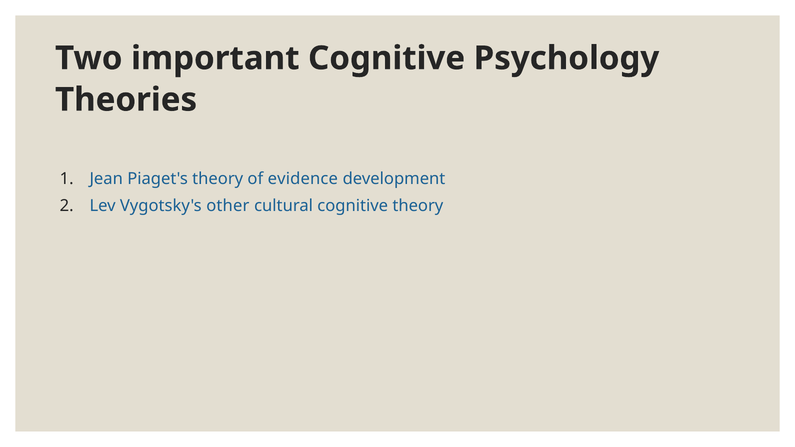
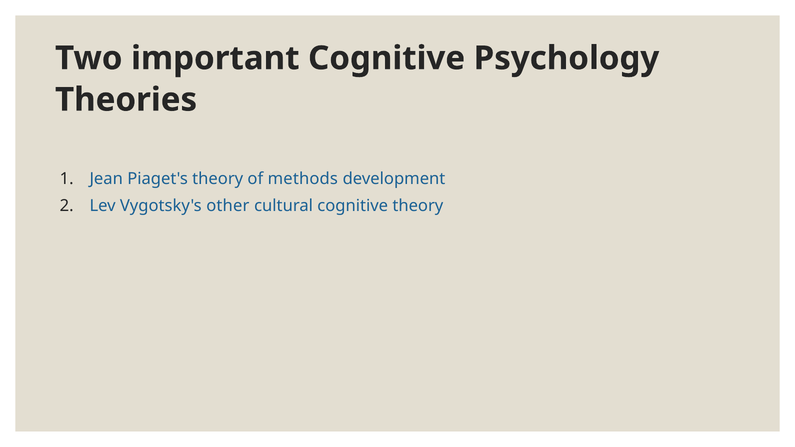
evidence: evidence -> methods
